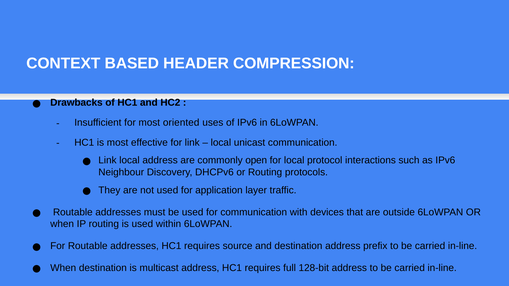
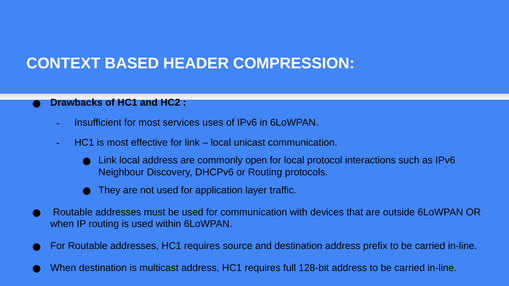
oriented: oriented -> services
